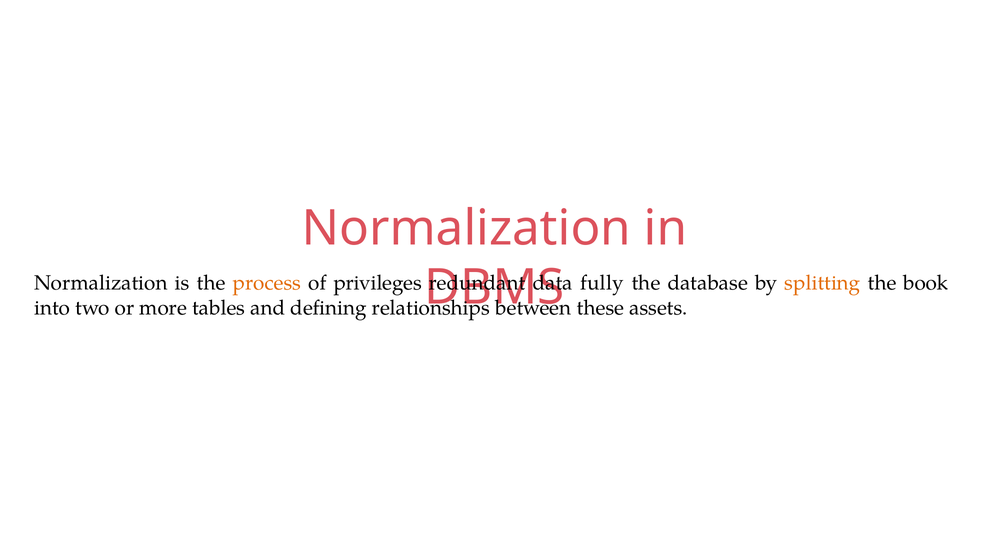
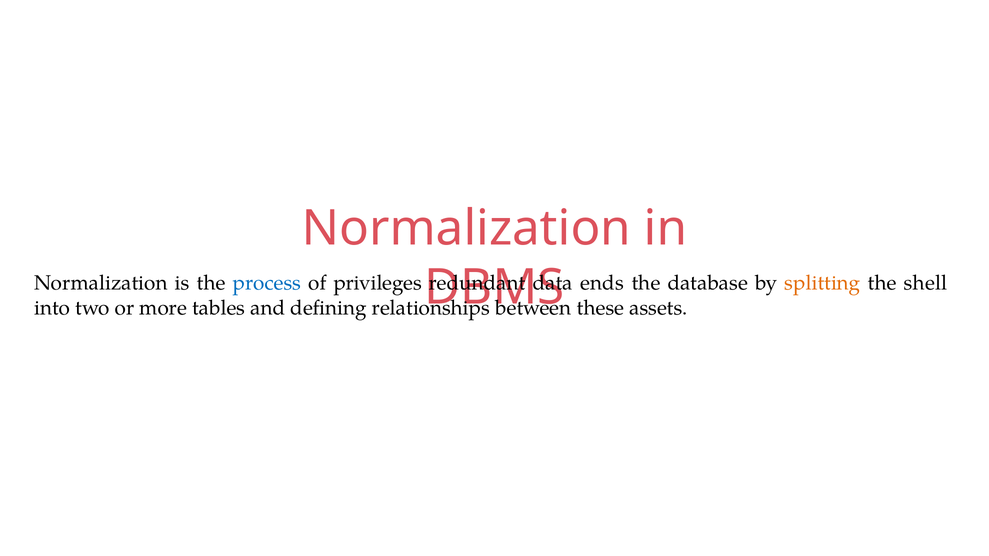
process colour: orange -> blue
fully: fully -> ends
book: book -> shell
